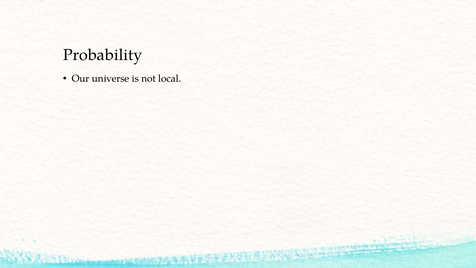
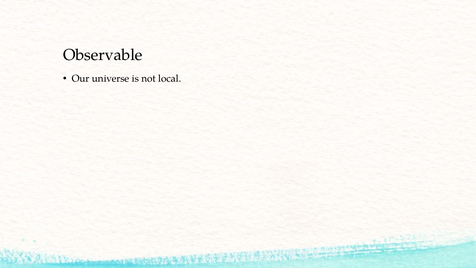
Probability: Probability -> Observable
